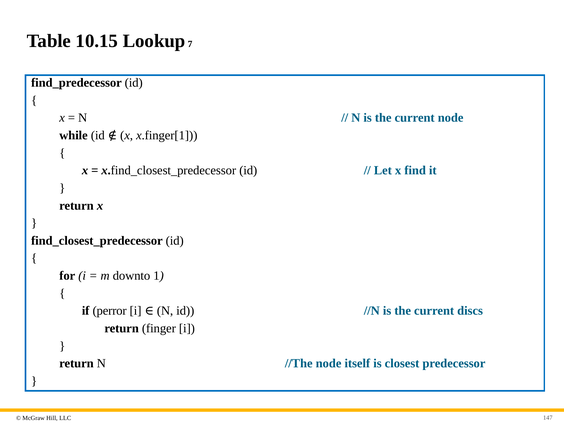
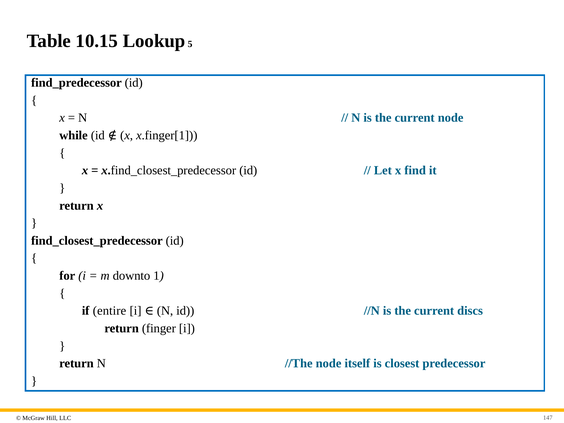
7: 7 -> 5
perror: perror -> entire
